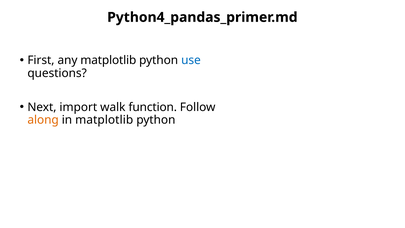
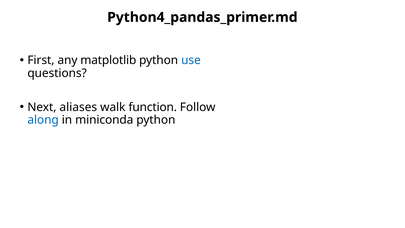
import: import -> aliases
along colour: orange -> blue
in matplotlib: matplotlib -> miniconda
